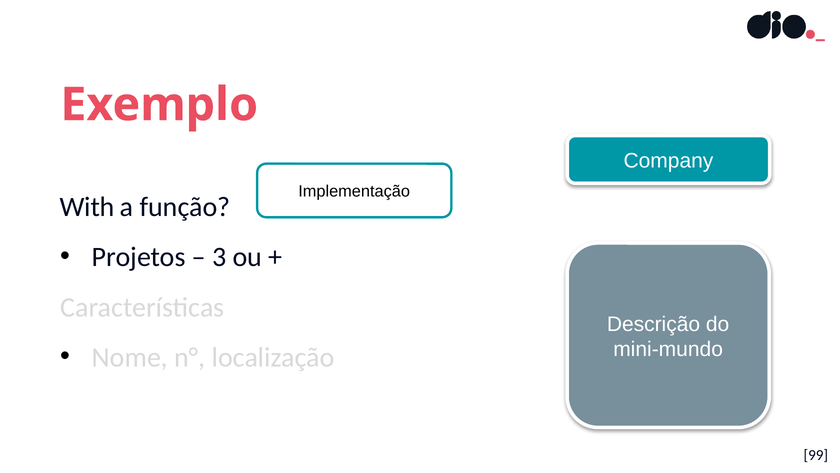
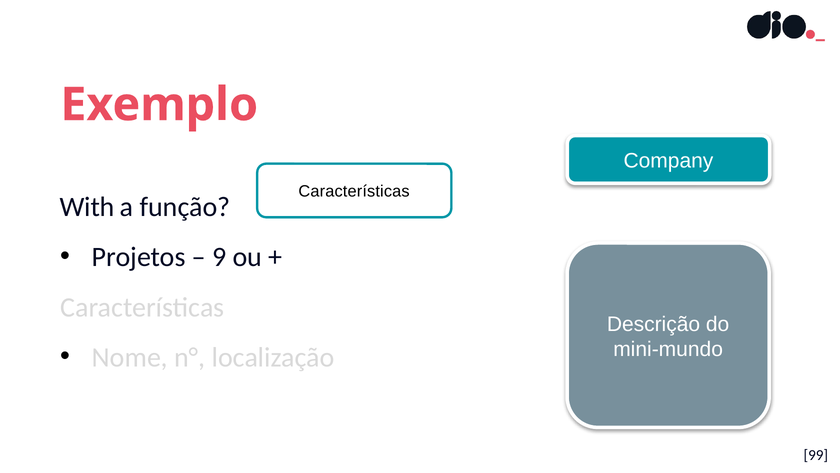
Implementação at (354, 191): Implementação -> Características
3: 3 -> 9
